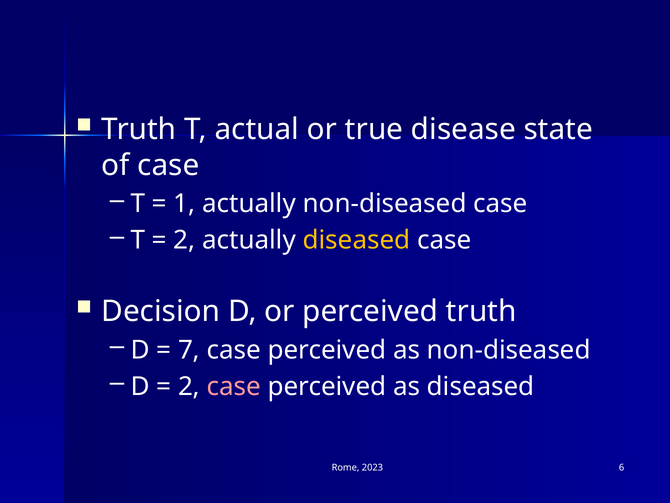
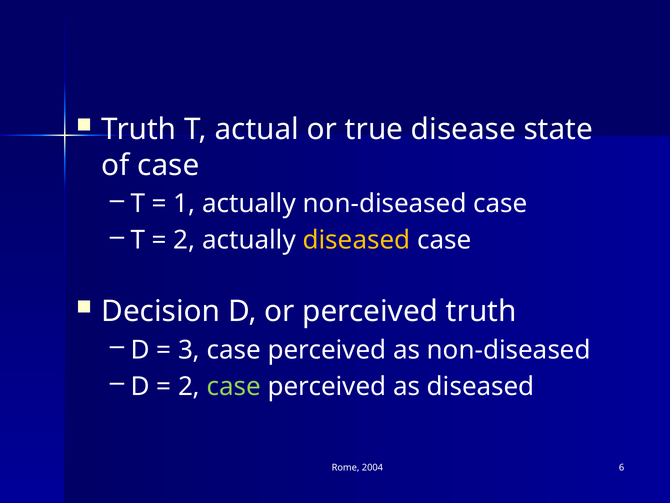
7: 7 -> 3
case at (234, 386) colour: pink -> light green
2023: 2023 -> 2004
